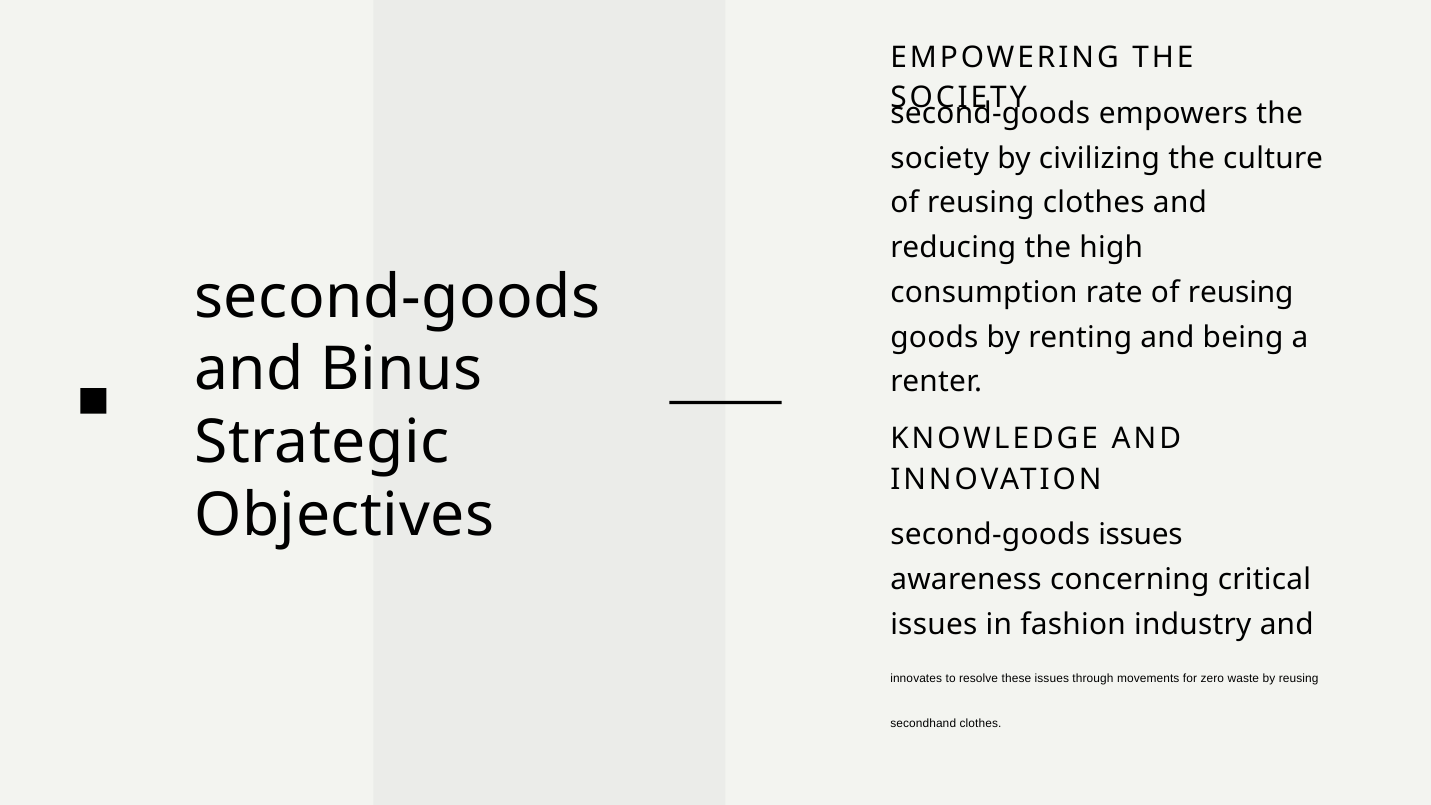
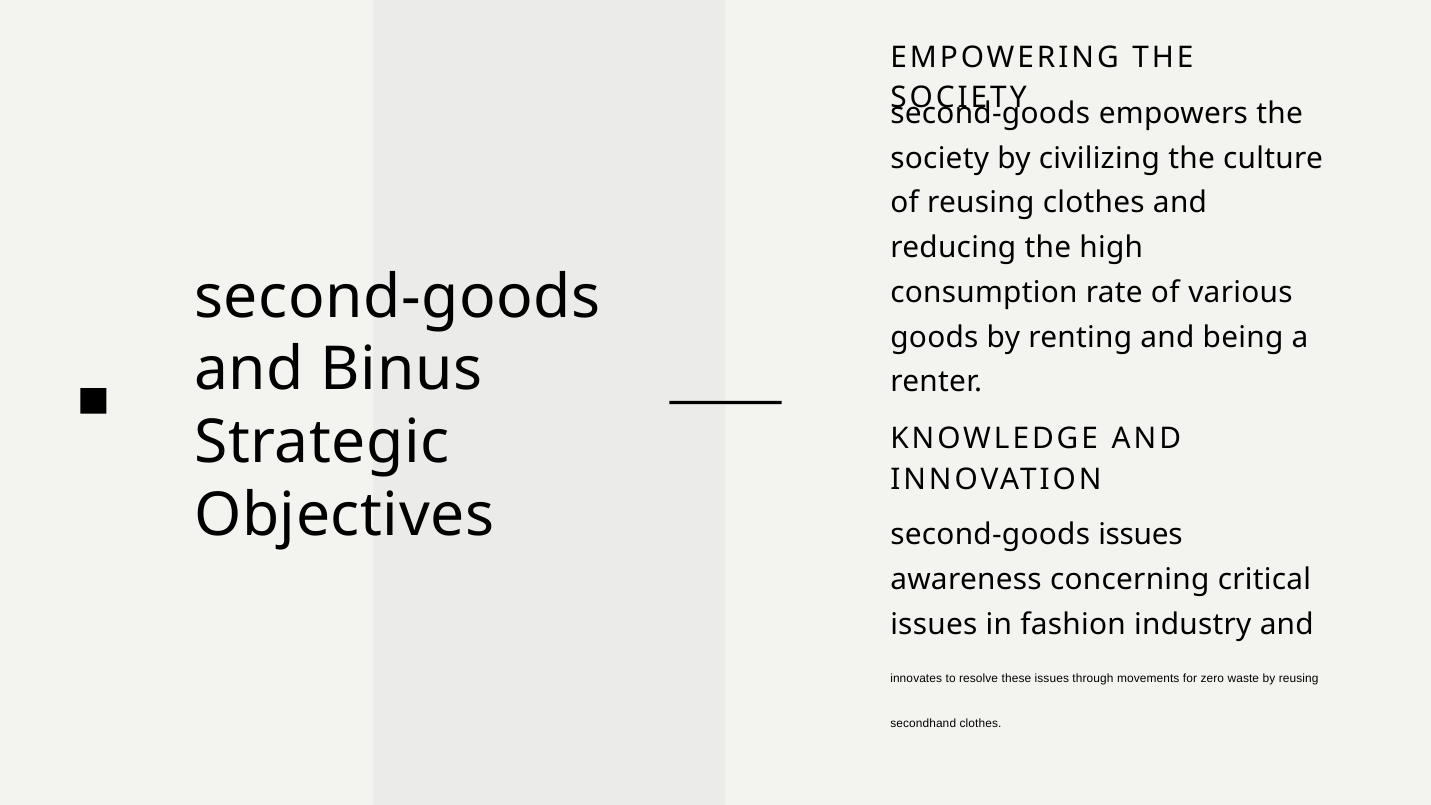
rate of reusing: reusing -> various
